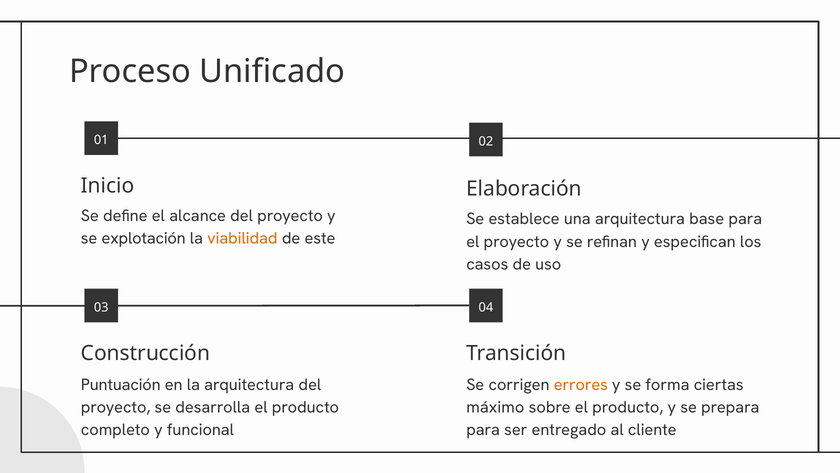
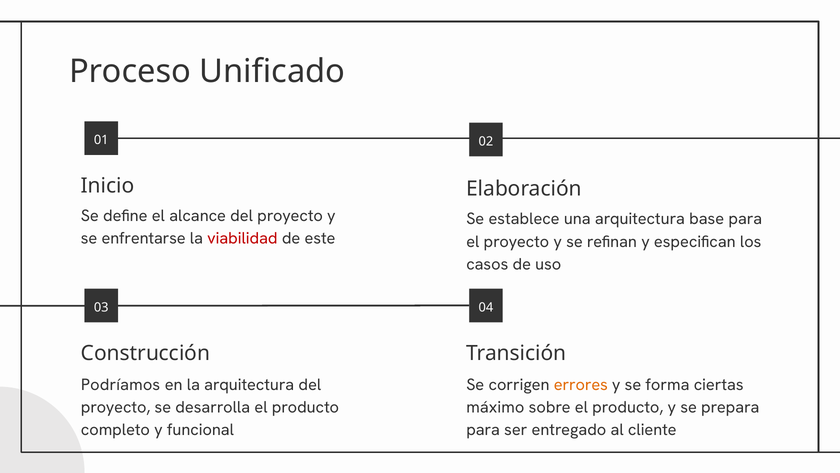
explotación: explotación -> enfrentarse
viabilidad colour: orange -> red
Puntuación: Puntuación -> Podríamos
